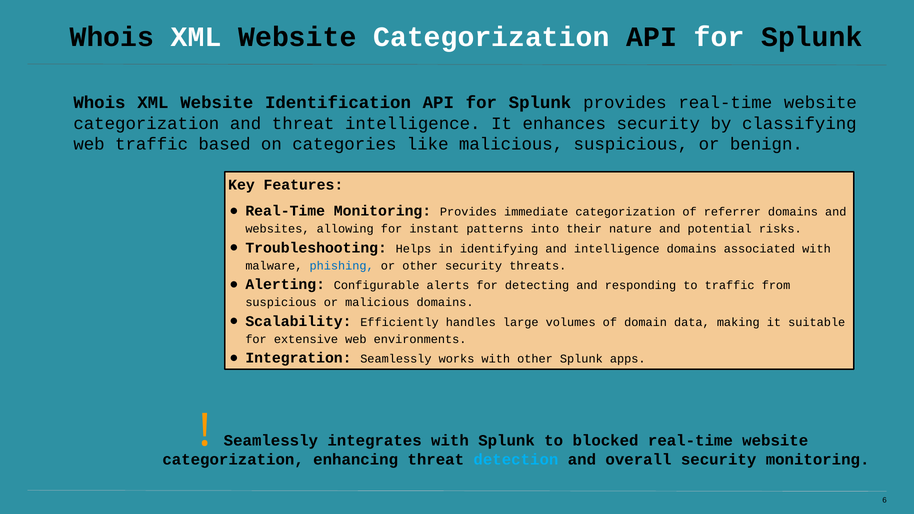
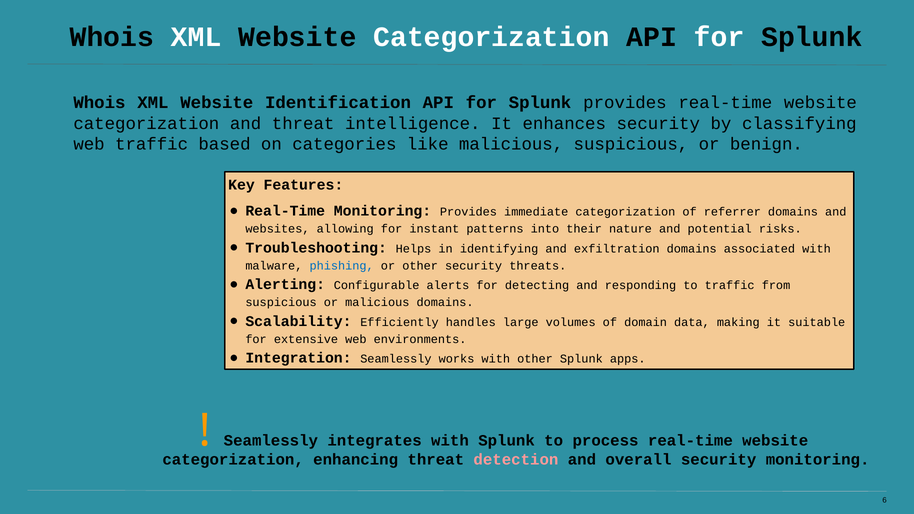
and intelligence: intelligence -> exfiltration
blocked: blocked -> process
detection colour: light blue -> pink
